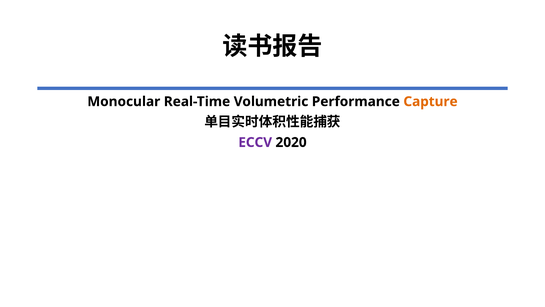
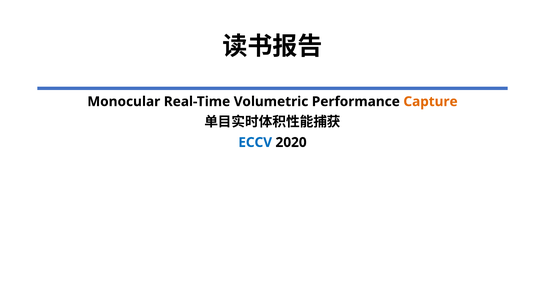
ECCV colour: purple -> blue
